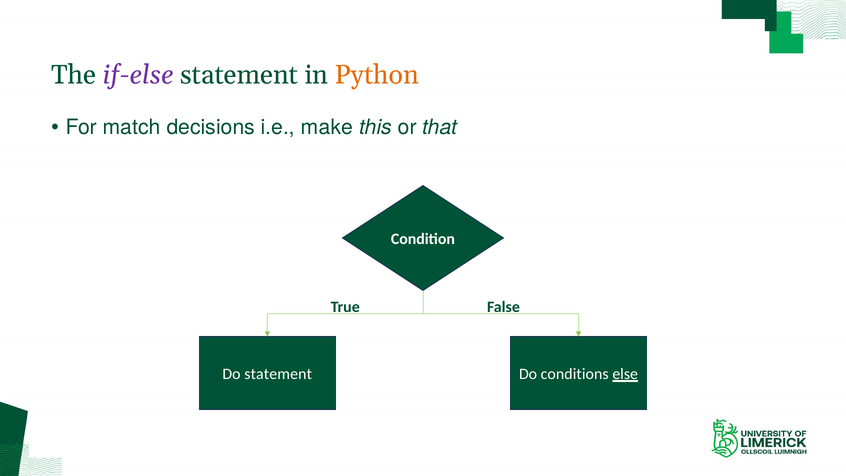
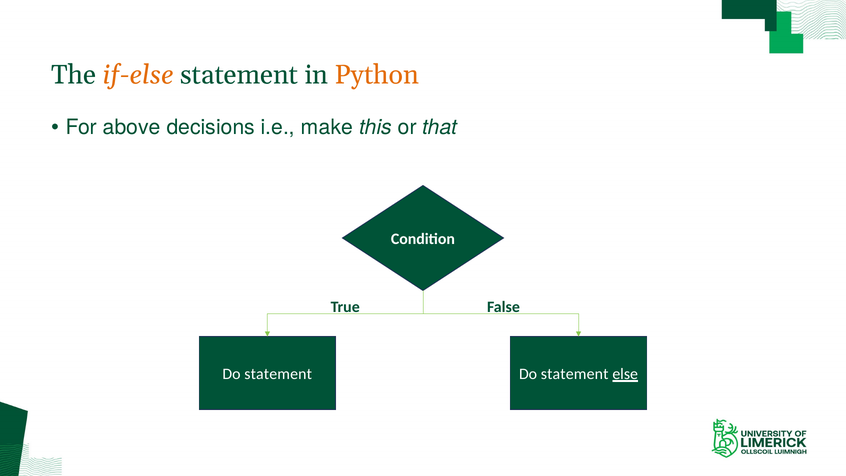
if-else colour: purple -> orange
match: match -> above
conditions at (575, 374): conditions -> statement
